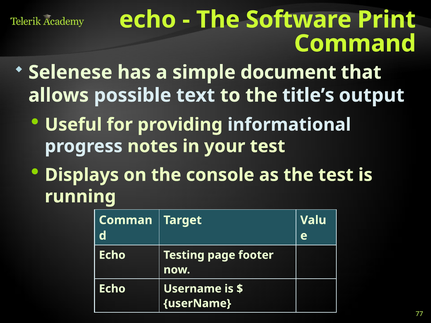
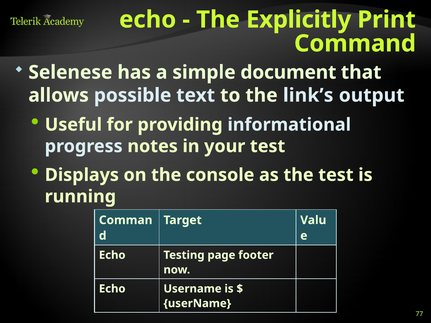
Software: Software -> Explicitly
title’s: title’s -> link’s
